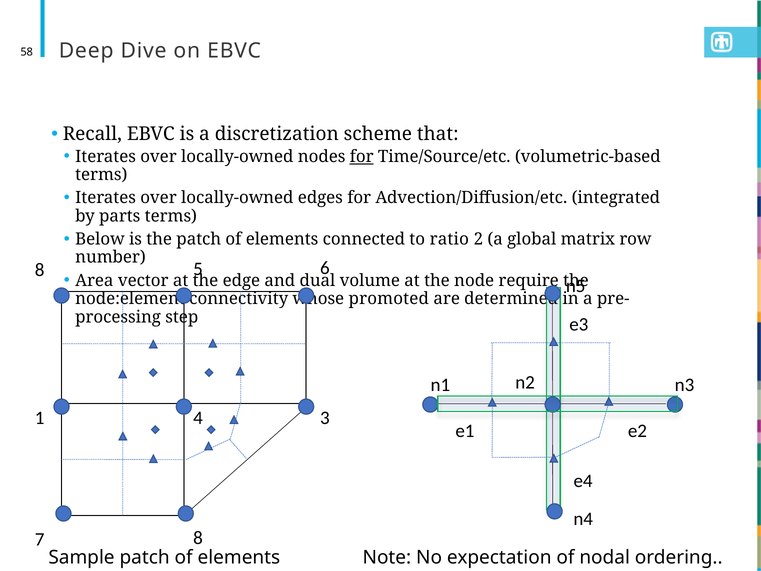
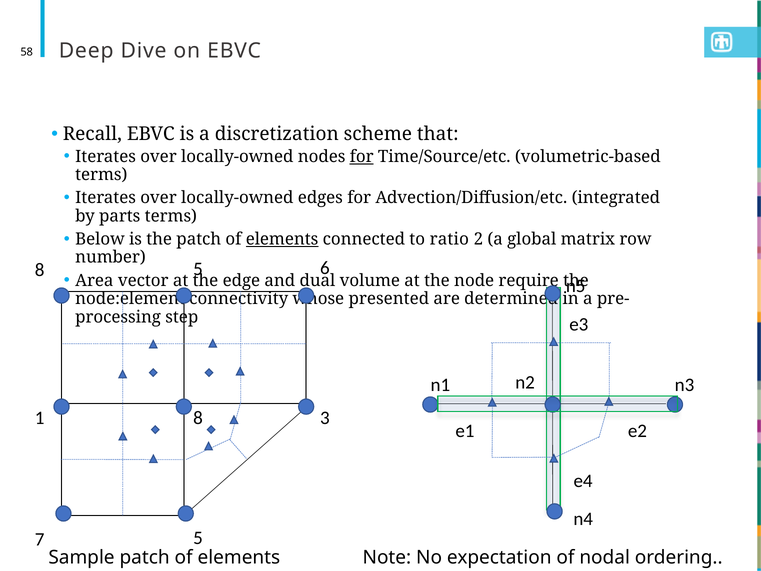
elements at (282, 239) underline: none -> present
promoted: promoted -> presented
1 4: 4 -> 8
7 8: 8 -> 5
